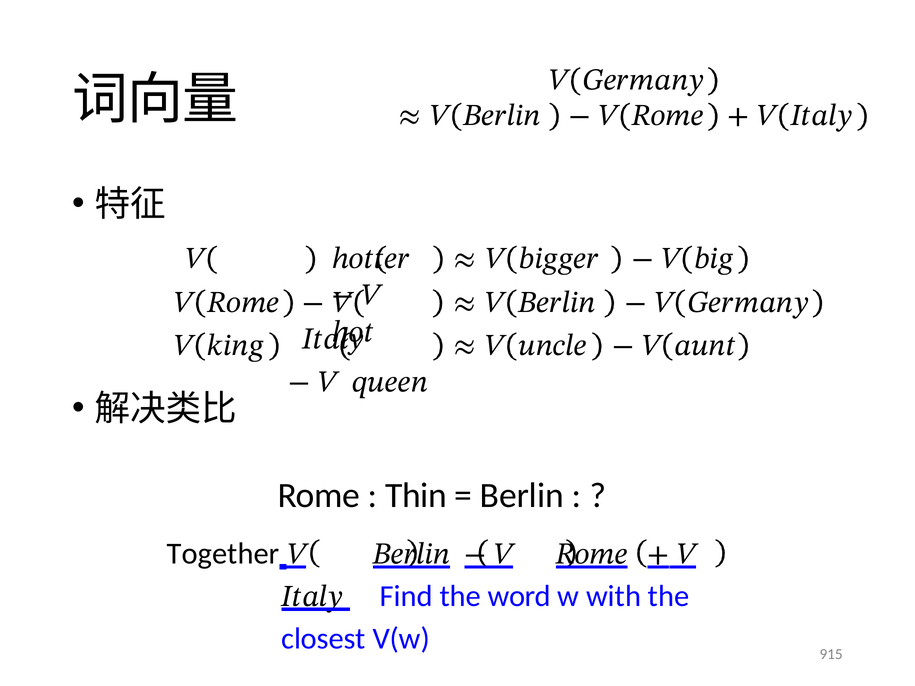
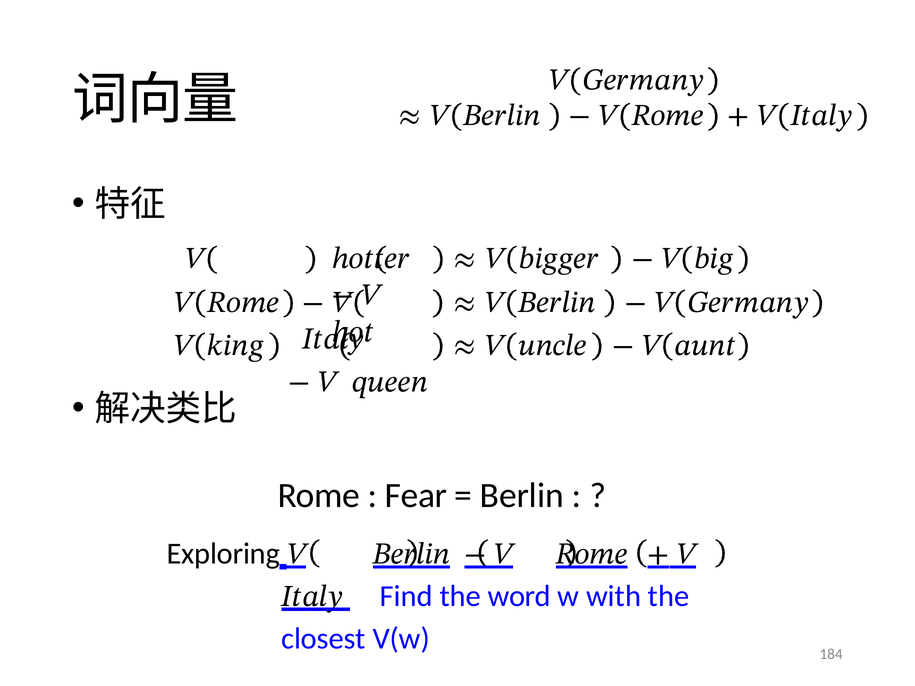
Thin: Thin -> Fear
Together: Together -> Exploring
915: 915 -> 184
